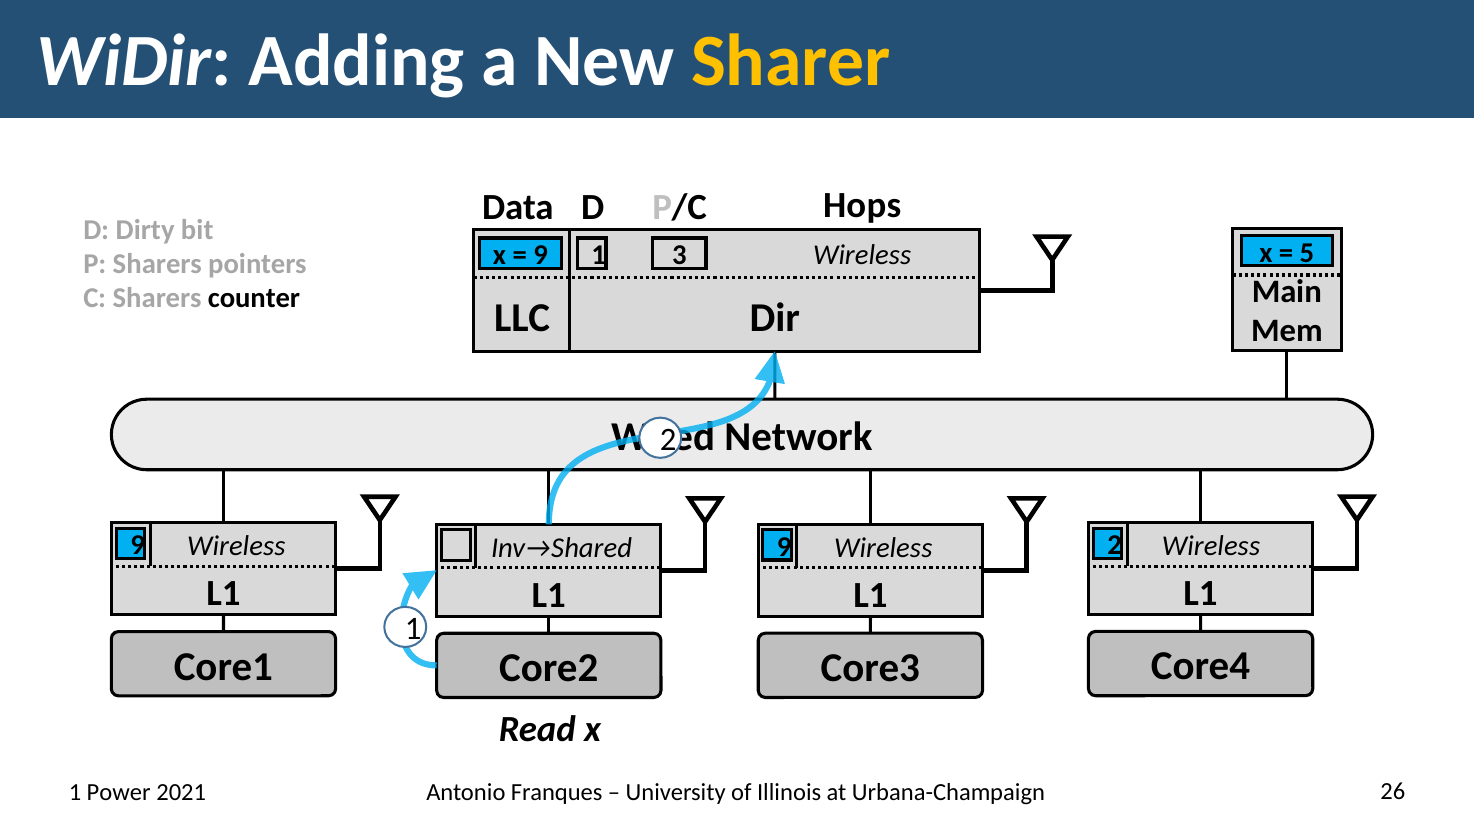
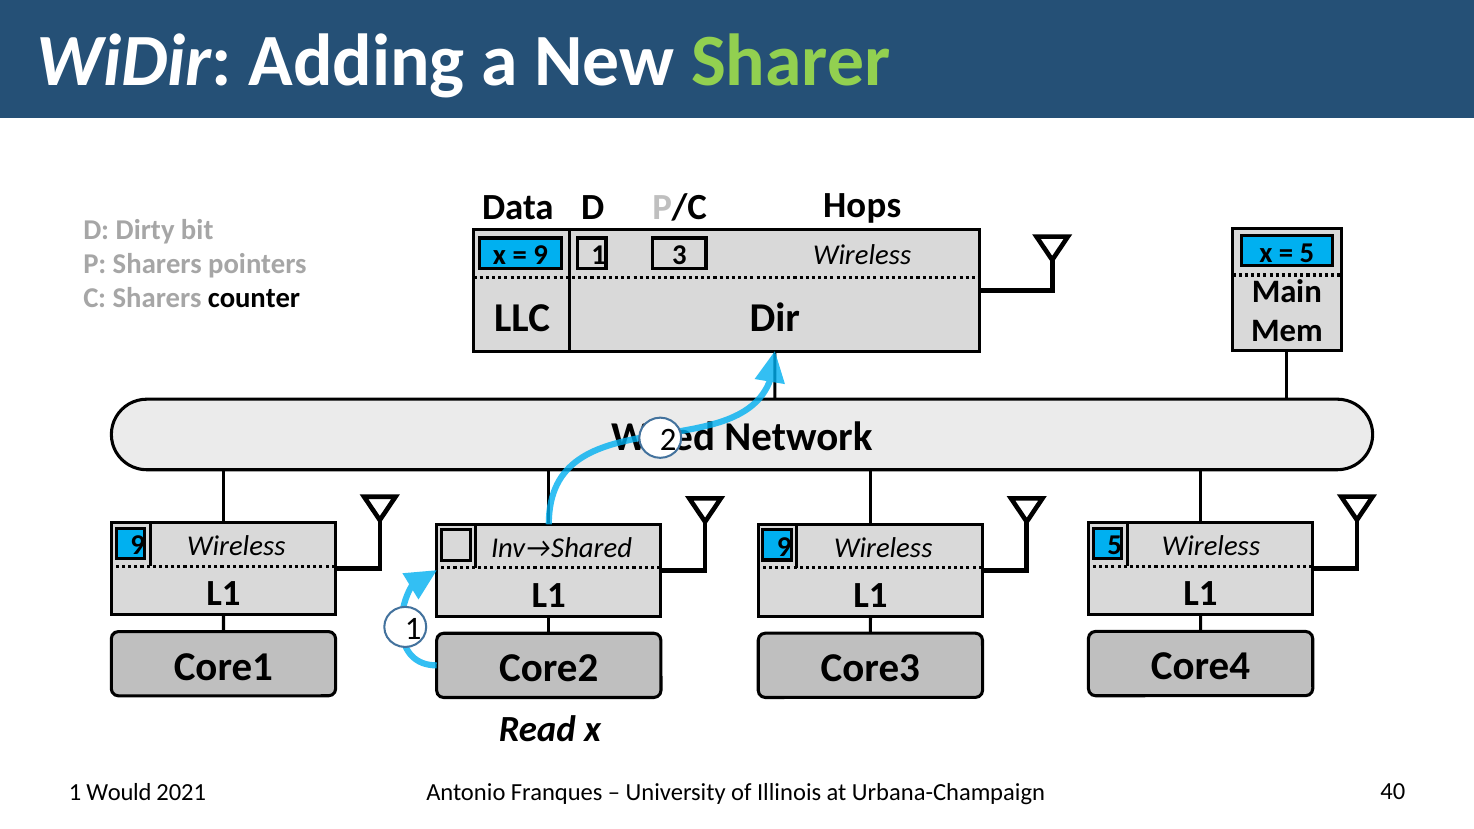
Sharer colour: yellow -> light green
9 2: 2 -> 5
Power: Power -> Would
26: 26 -> 40
